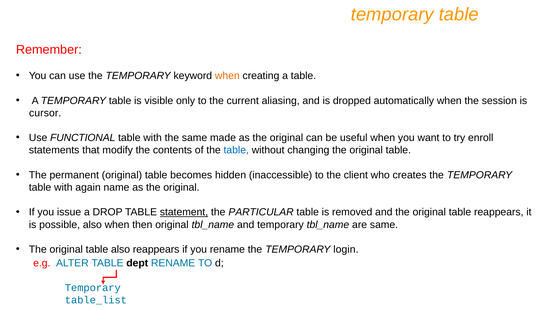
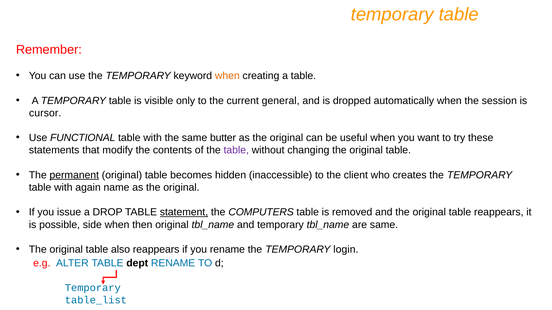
aliasing: aliasing -> general
made: made -> butter
enroll: enroll -> these
table at (236, 150) colour: blue -> purple
permanent underline: none -> present
PARTICULAR: PARTICULAR -> COMPUTERS
possible also: also -> side
